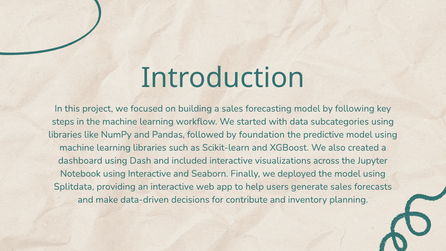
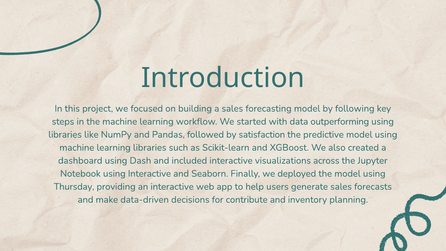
subcategories: subcategories -> outperforming
foundation: foundation -> satisfaction
Splitdata: Splitdata -> Thursday
